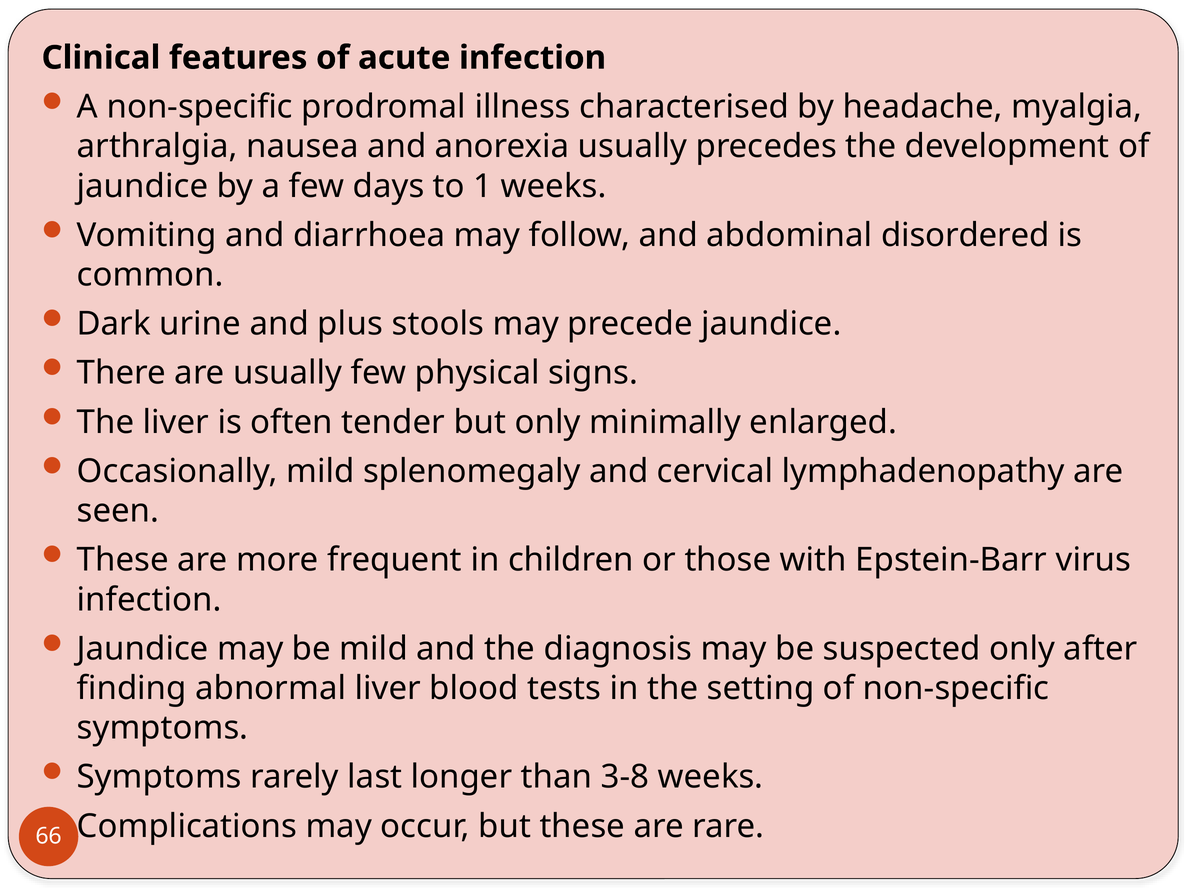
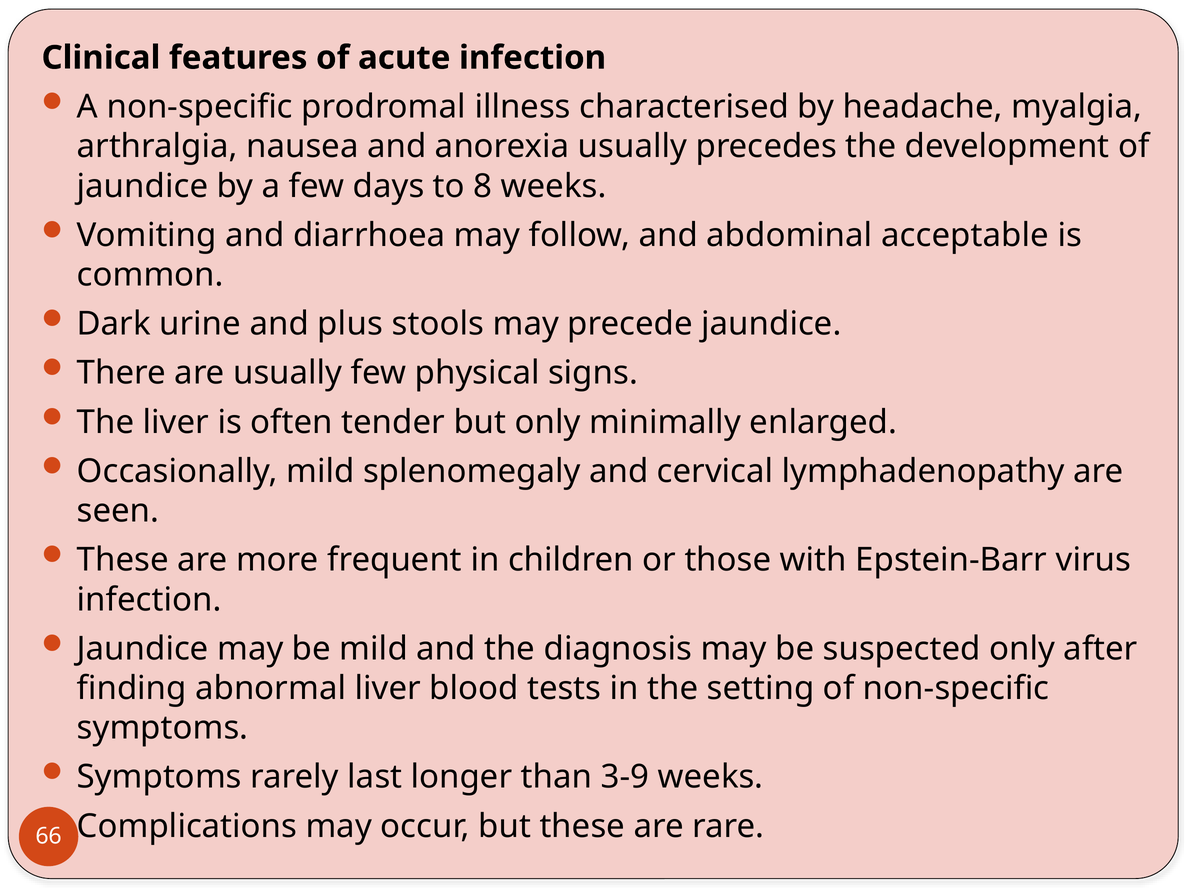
1: 1 -> 8
disordered: disordered -> acceptable
3-8: 3-8 -> 3-9
